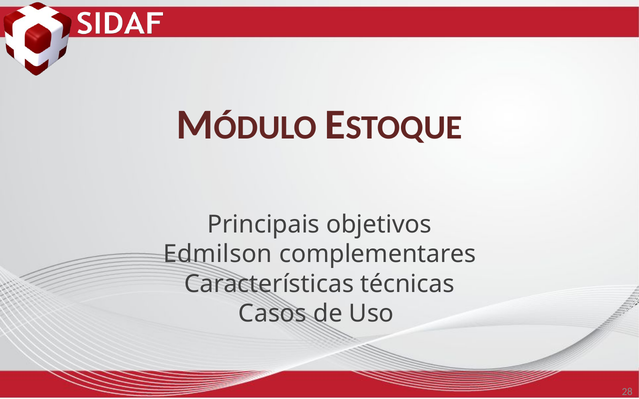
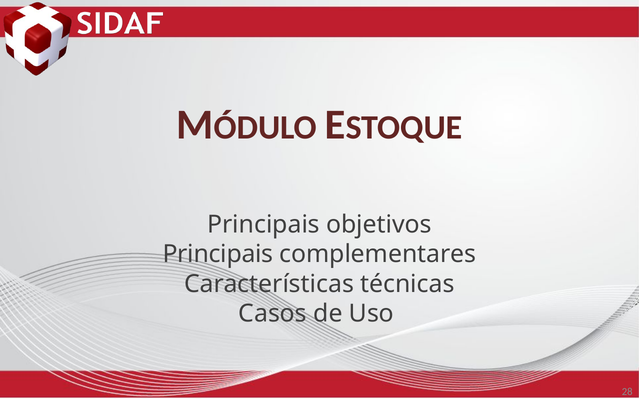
Edmilson at (218, 254): Edmilson -> Principais
